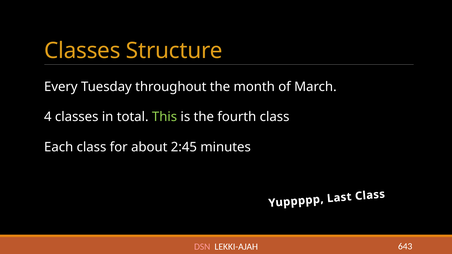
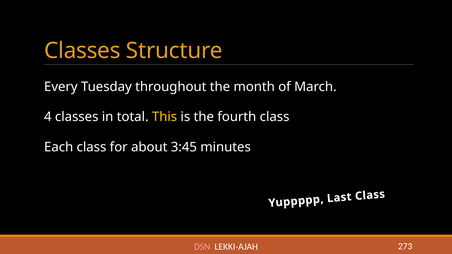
This colour: light green -> yellow
2:45: 2:45 -> 3:45
643: 643 -> 273
